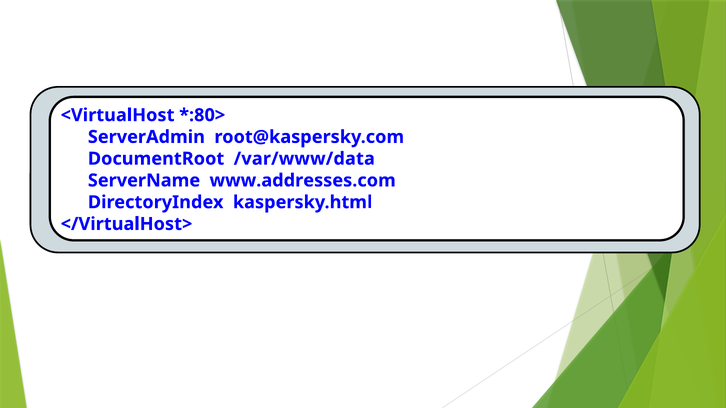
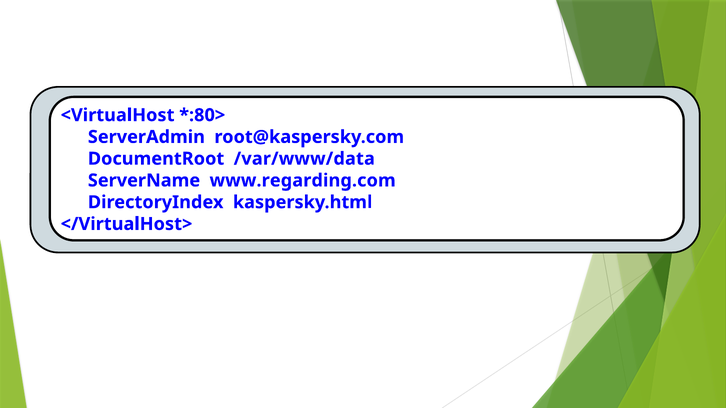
www.addresses.com: www.addresses.com -> www.regarding.com
